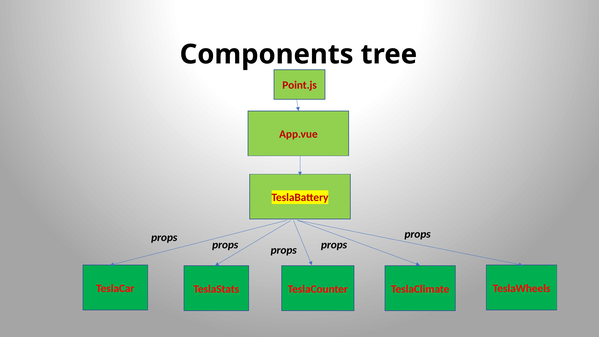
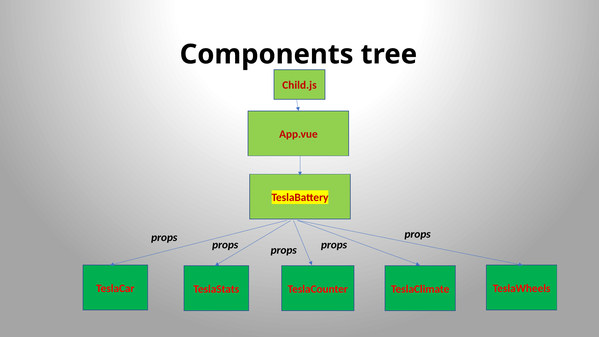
Point.js: Point.js -> Child.js
